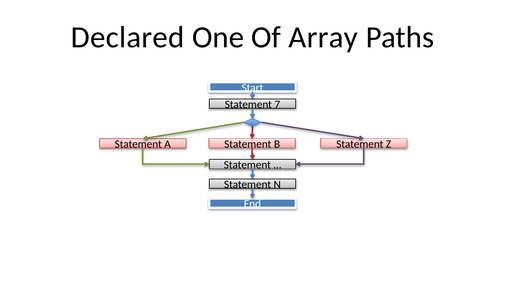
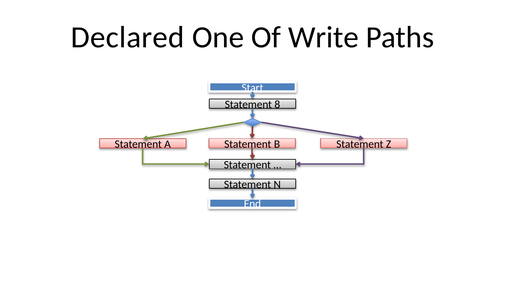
Array: Array -> Write
7: 7 -> 8
